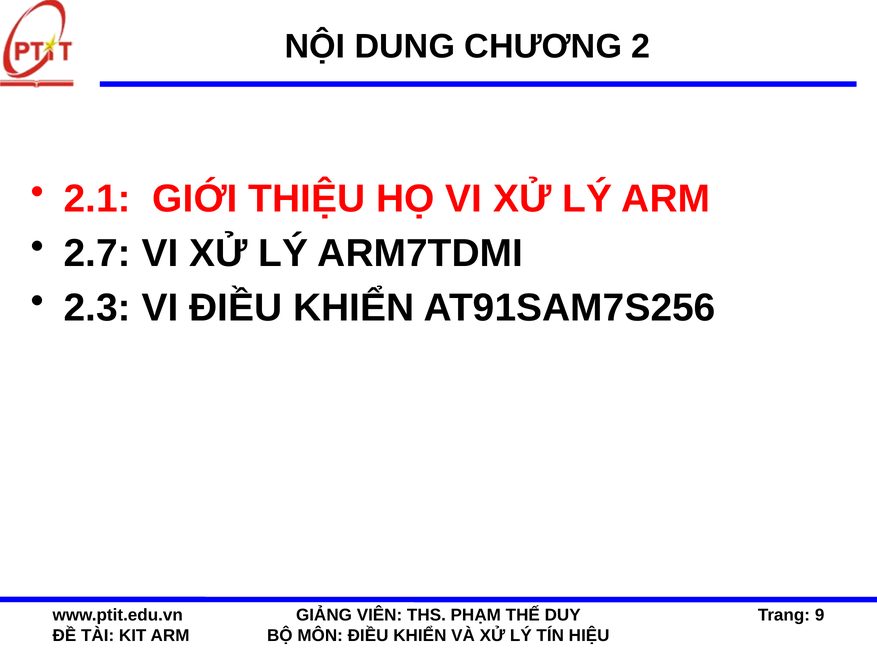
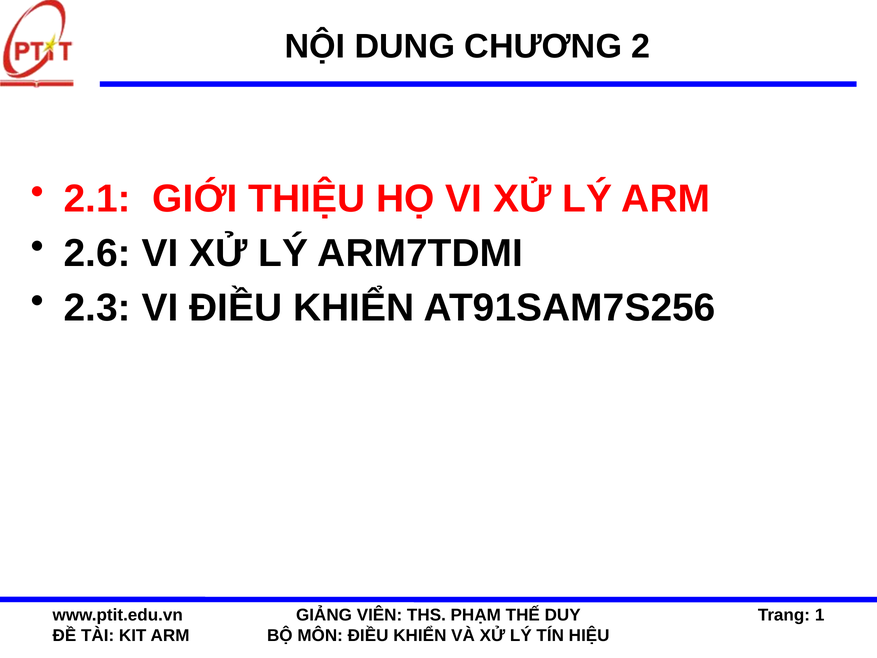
2.7: 2.7 -> 2.6
9: 9 -> 1
